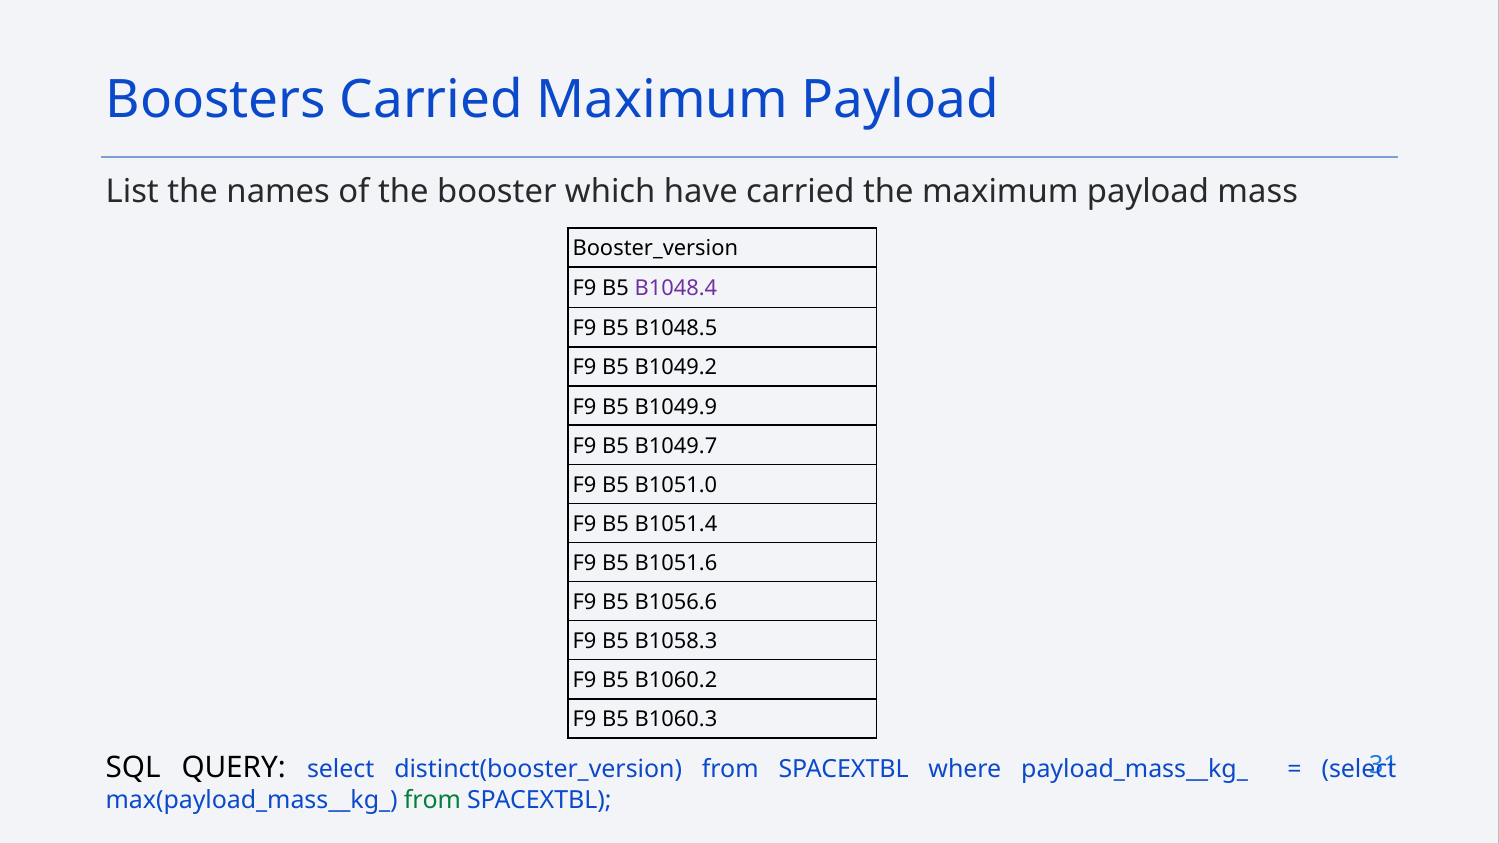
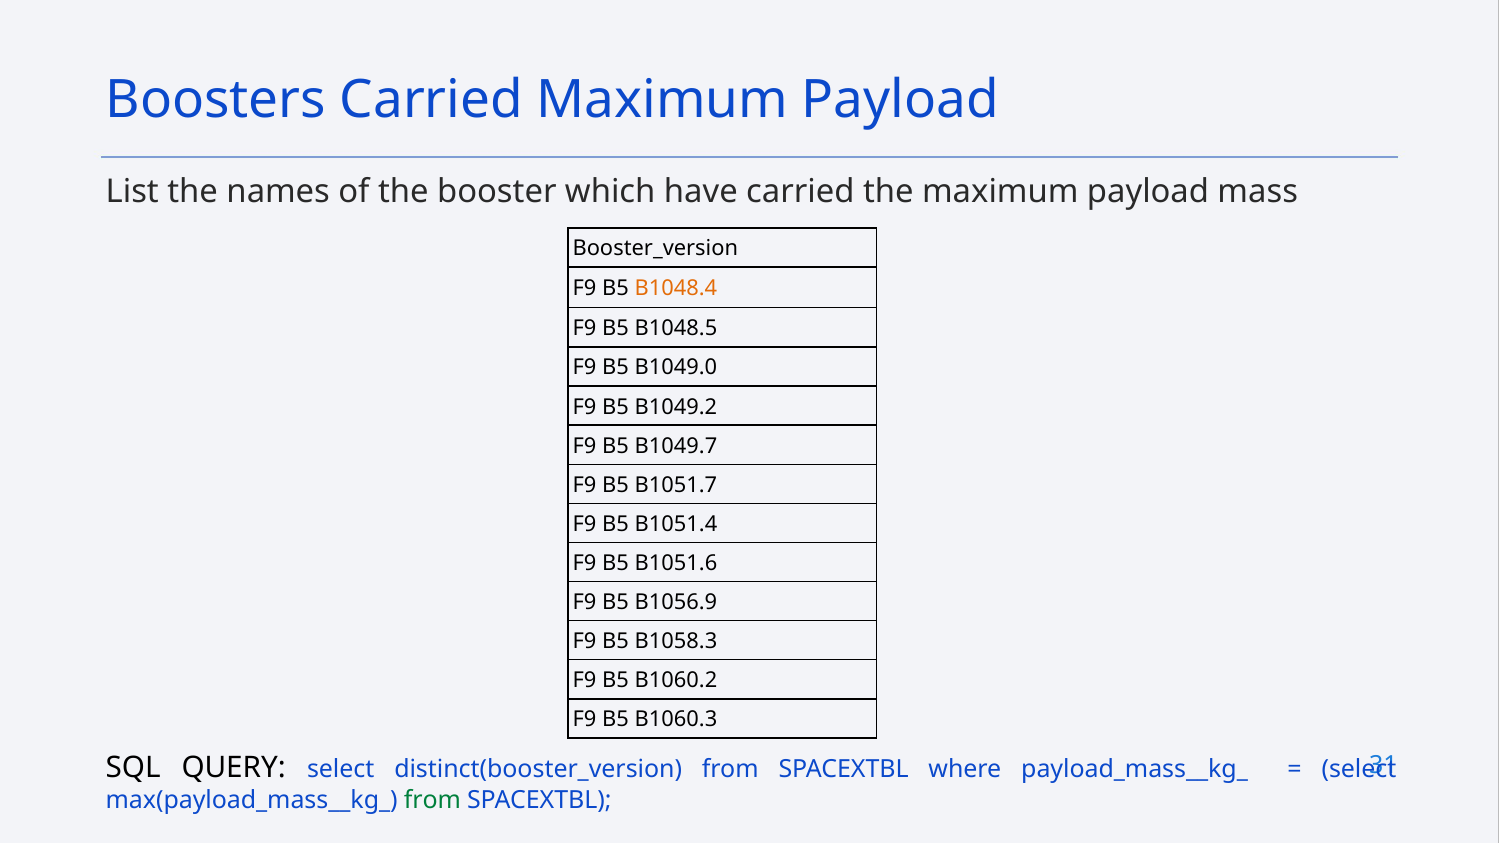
B1048.4 colour: purple -> orange
B1049.2: B1049.2 -> B1049.0
B1049.9: B1049.9 -> B1049.2
B1051.0: B1051.0 -> B1051.7
B1056.6: B1056.6 -> B1056.9
